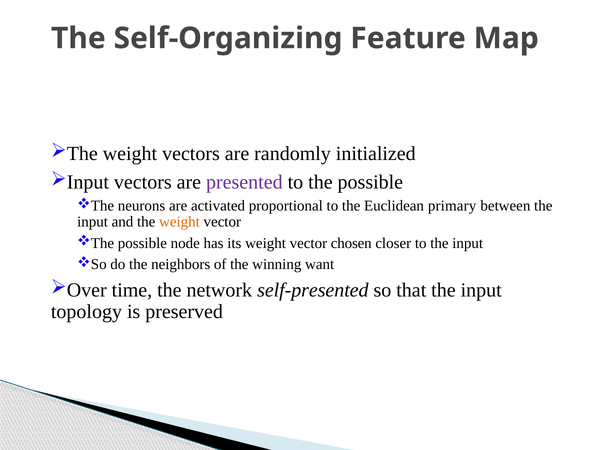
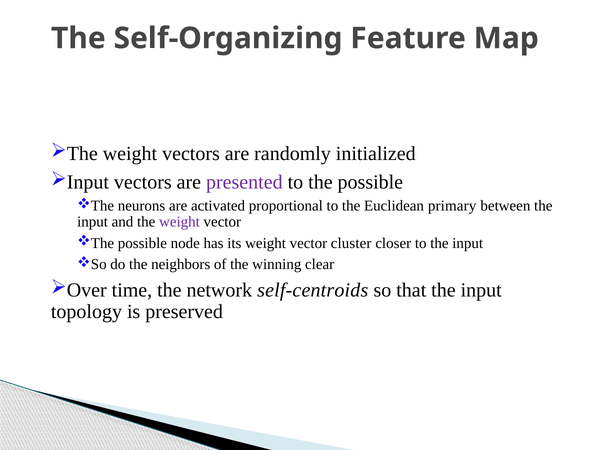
weight at (179, 222) colour: orange -> purple
chosen: chosen -> cluster
want: want -> clear
self-presented: self-presented -> self-centroids
